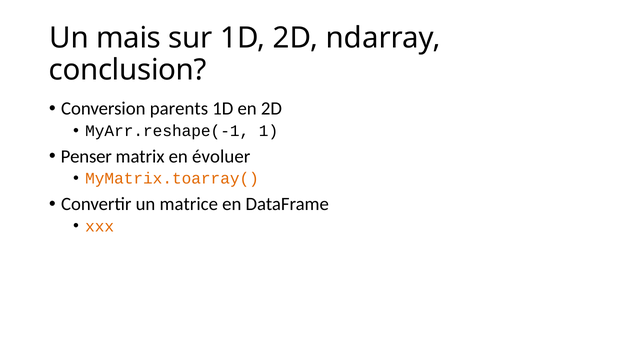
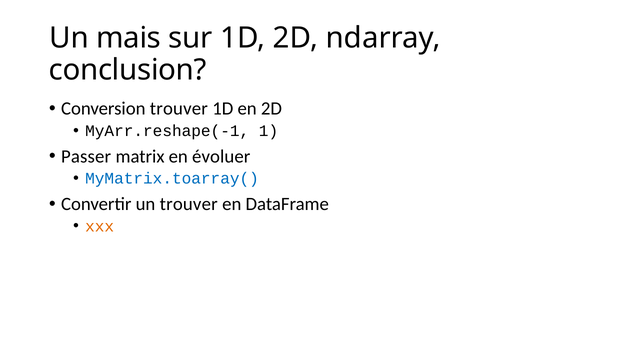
Conversion parents: parents -> trouver
Penser: Penser -> Passer
MyMatrix.toarray( colour: orange -> blue
un matrice: matrice -> trouver
